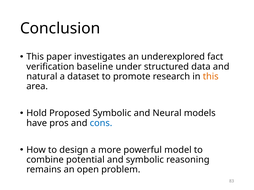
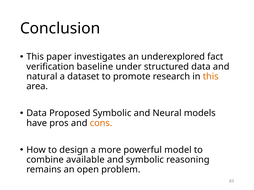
Hold at (37, 113): Hold -> Data
cons colour: blue -> orange
potential: potential -> available
